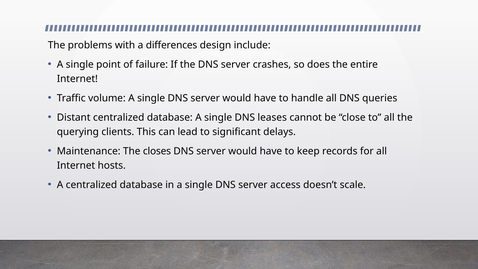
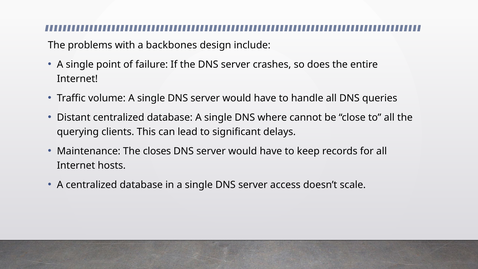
differences: differences -> backbones
leases: leases -> where
